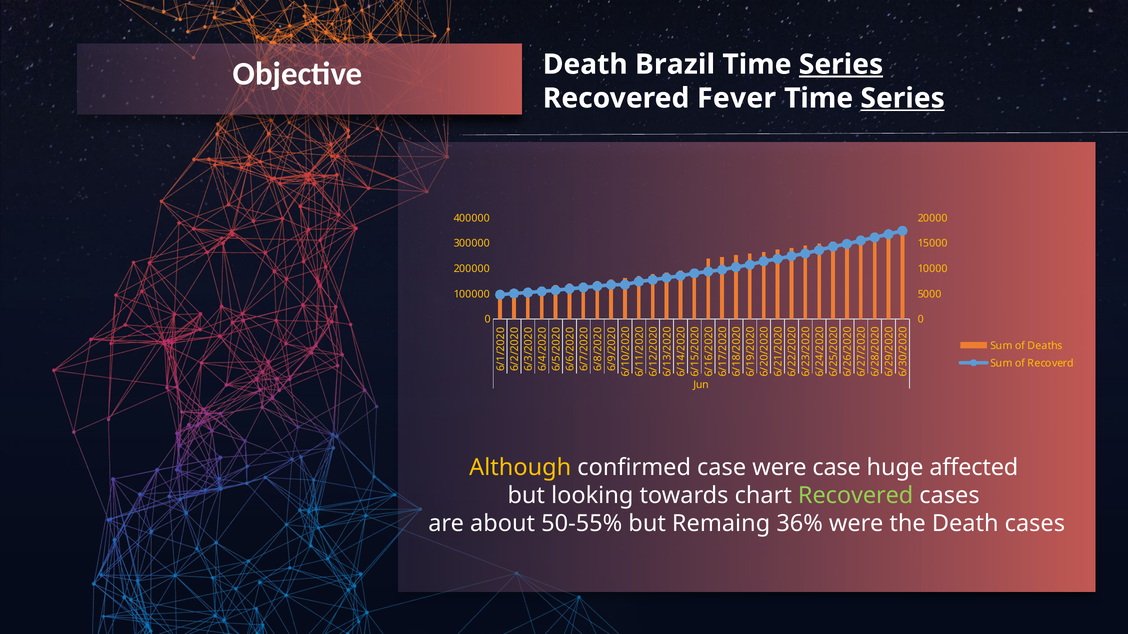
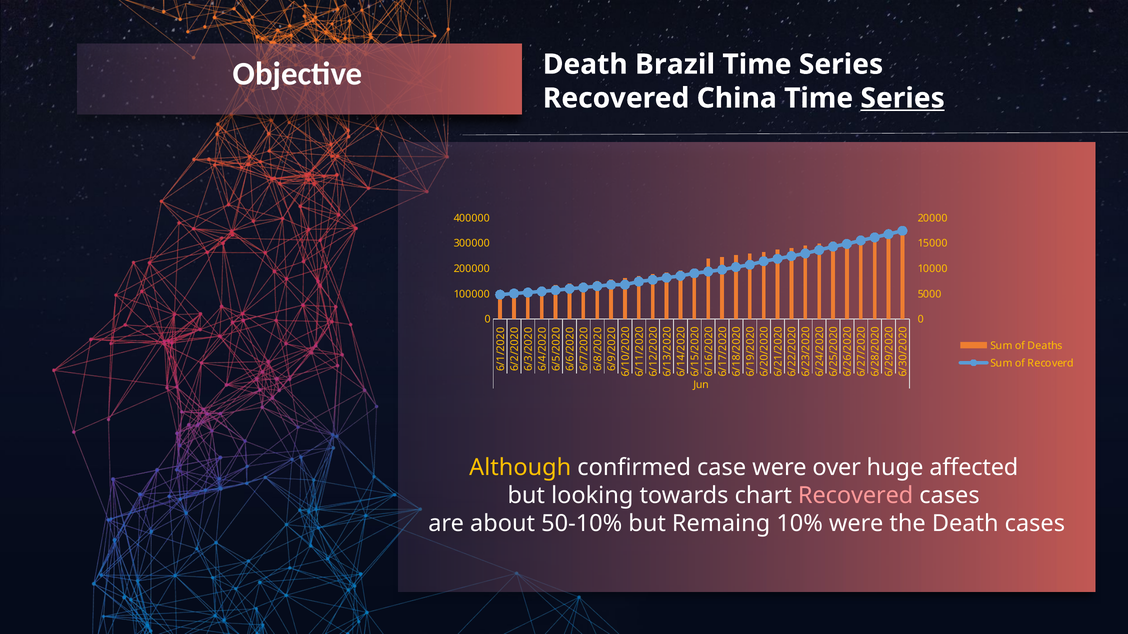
Series at (841, 64) underline: present -> none
Fever: Fever -> China
were case: case -> over
Recovered at (856, 496) colour: light green -> pink
50-55%: 50-55% -> 50-10%
36%: 36% -> 10%
